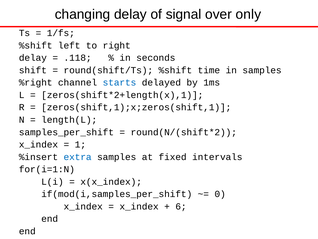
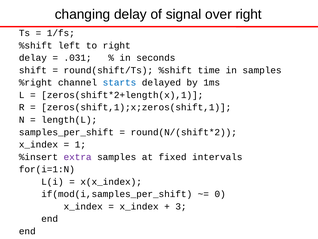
over only: only -> right
.118: .118 -> .031
extra colour: blue -> purple
6: 6 -> 3
